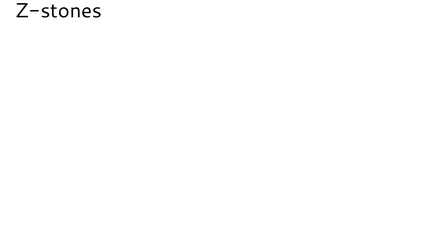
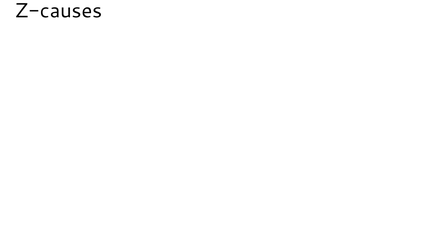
Z-stones: Z-stones -> Z-causes
